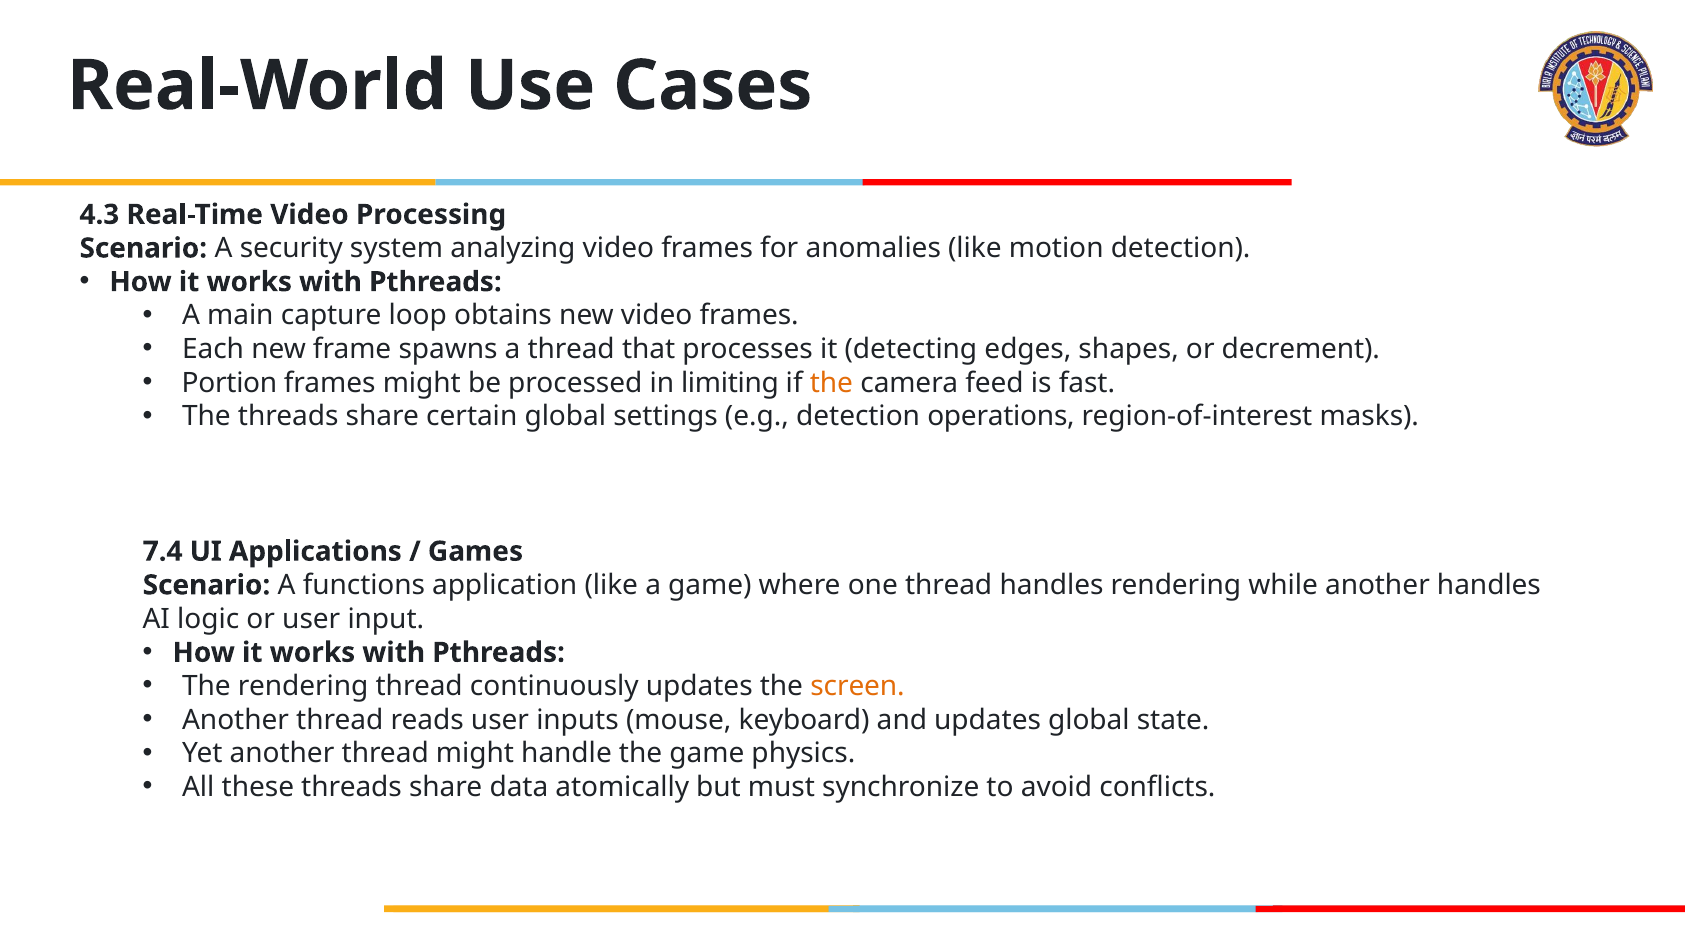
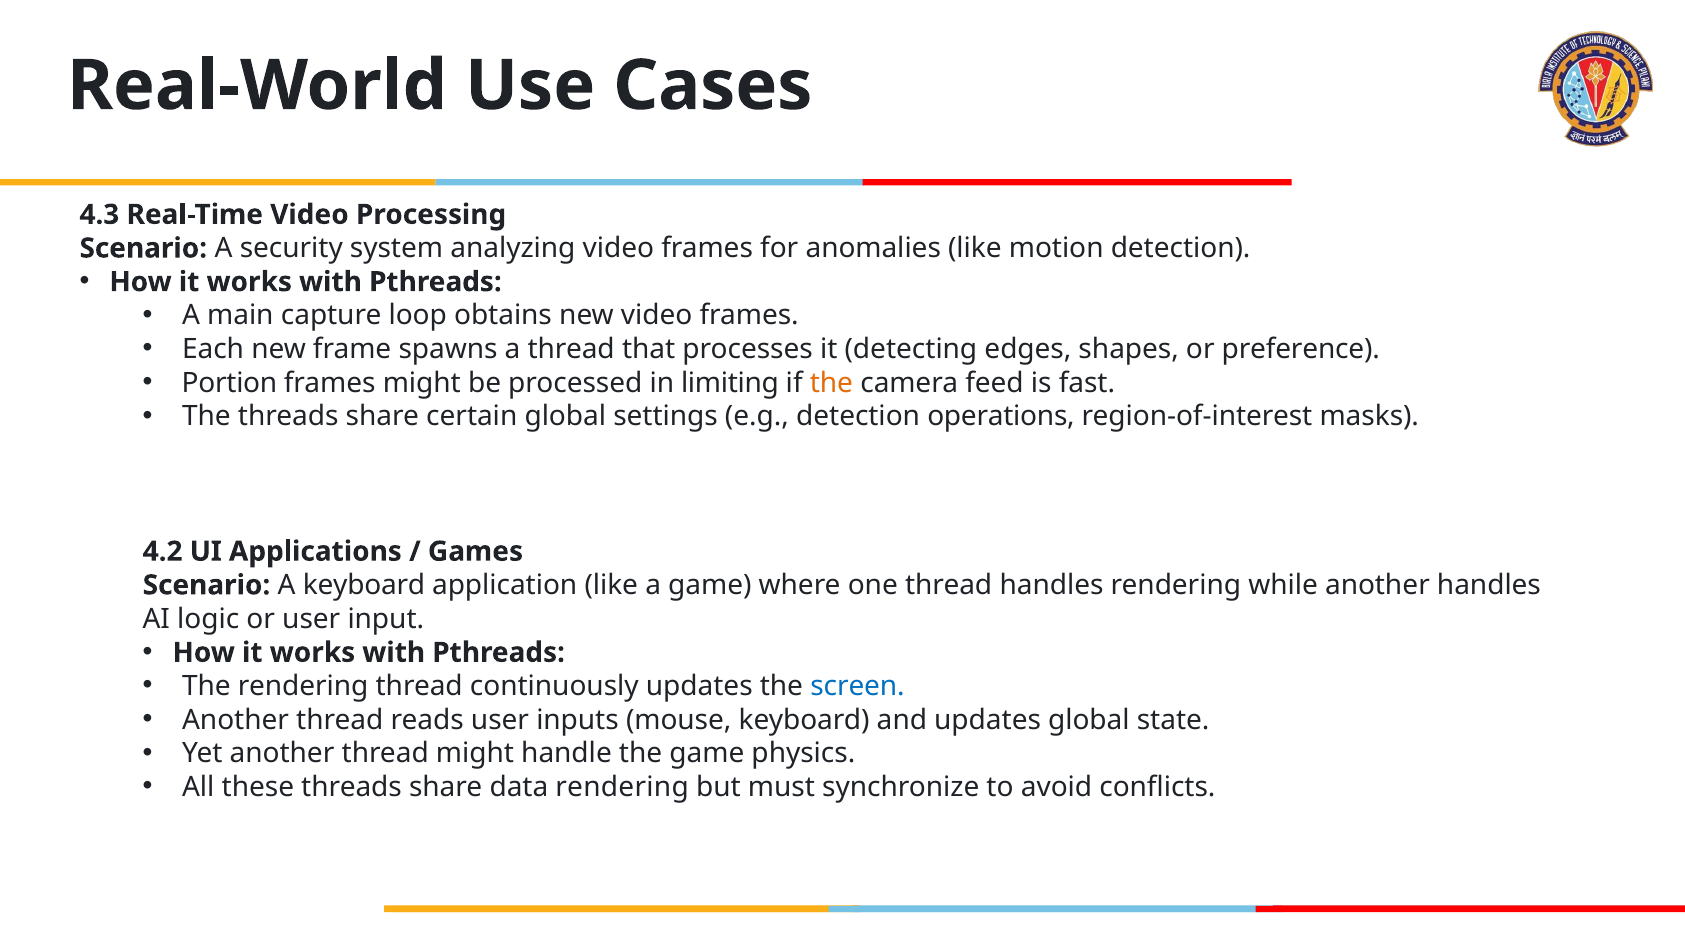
decrement: decrement -> preference
7.4: 7.4 -> 4.2
A functions: functions -> keyboard
screen colour: orange -> blue
data atomically: atomically -> rendering
